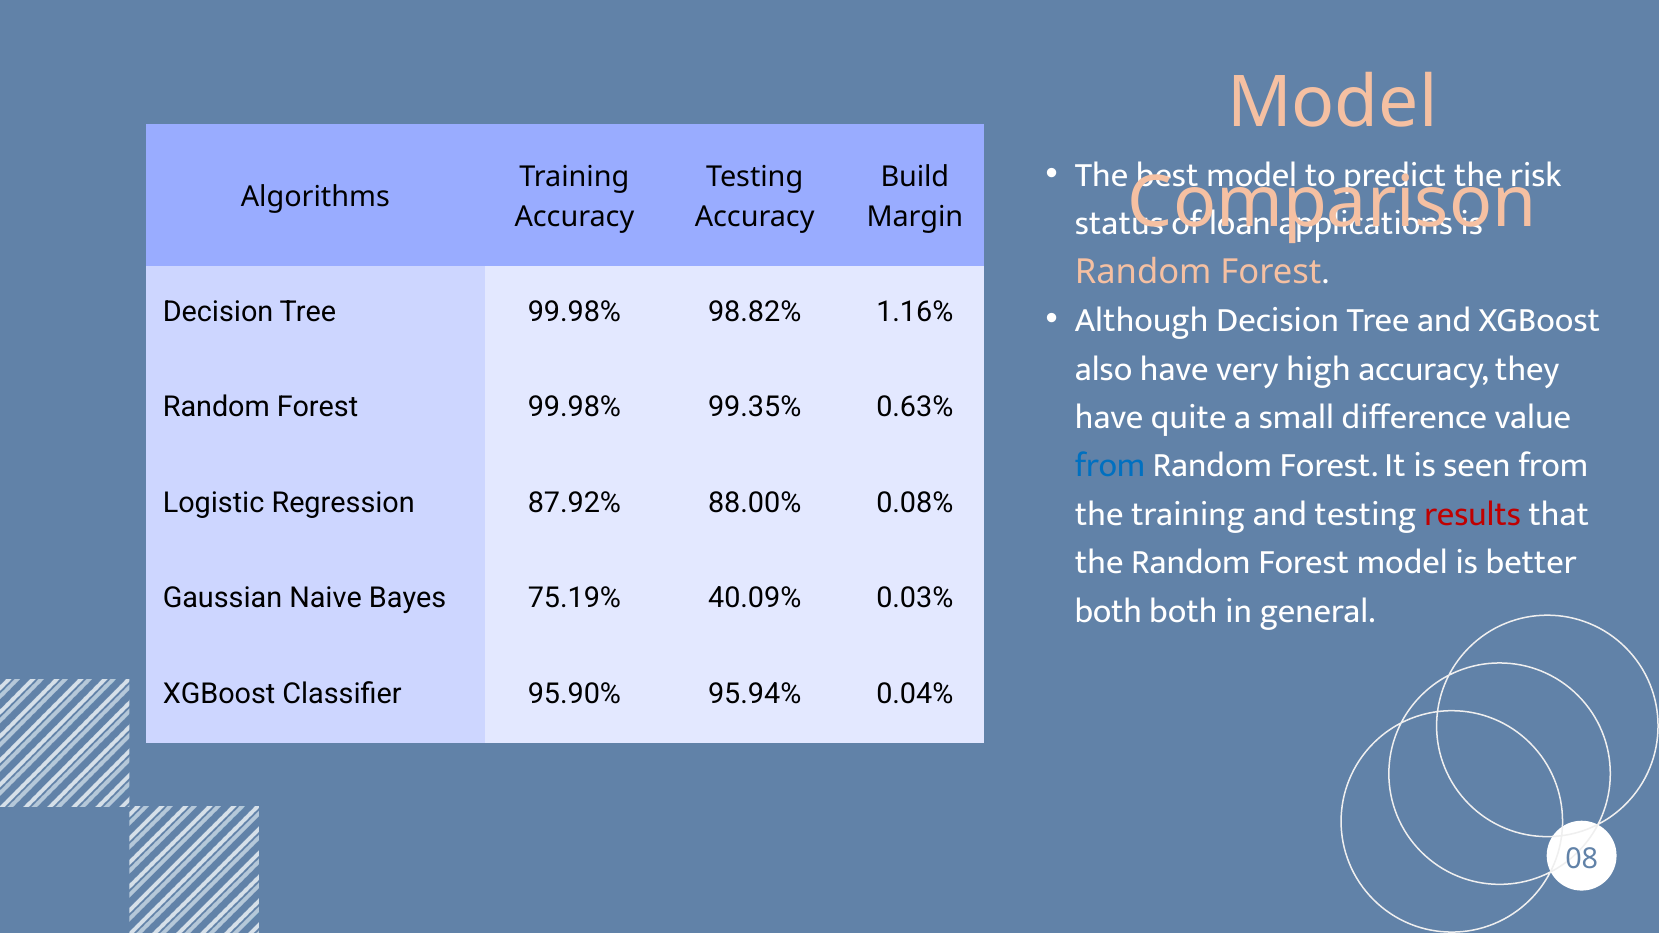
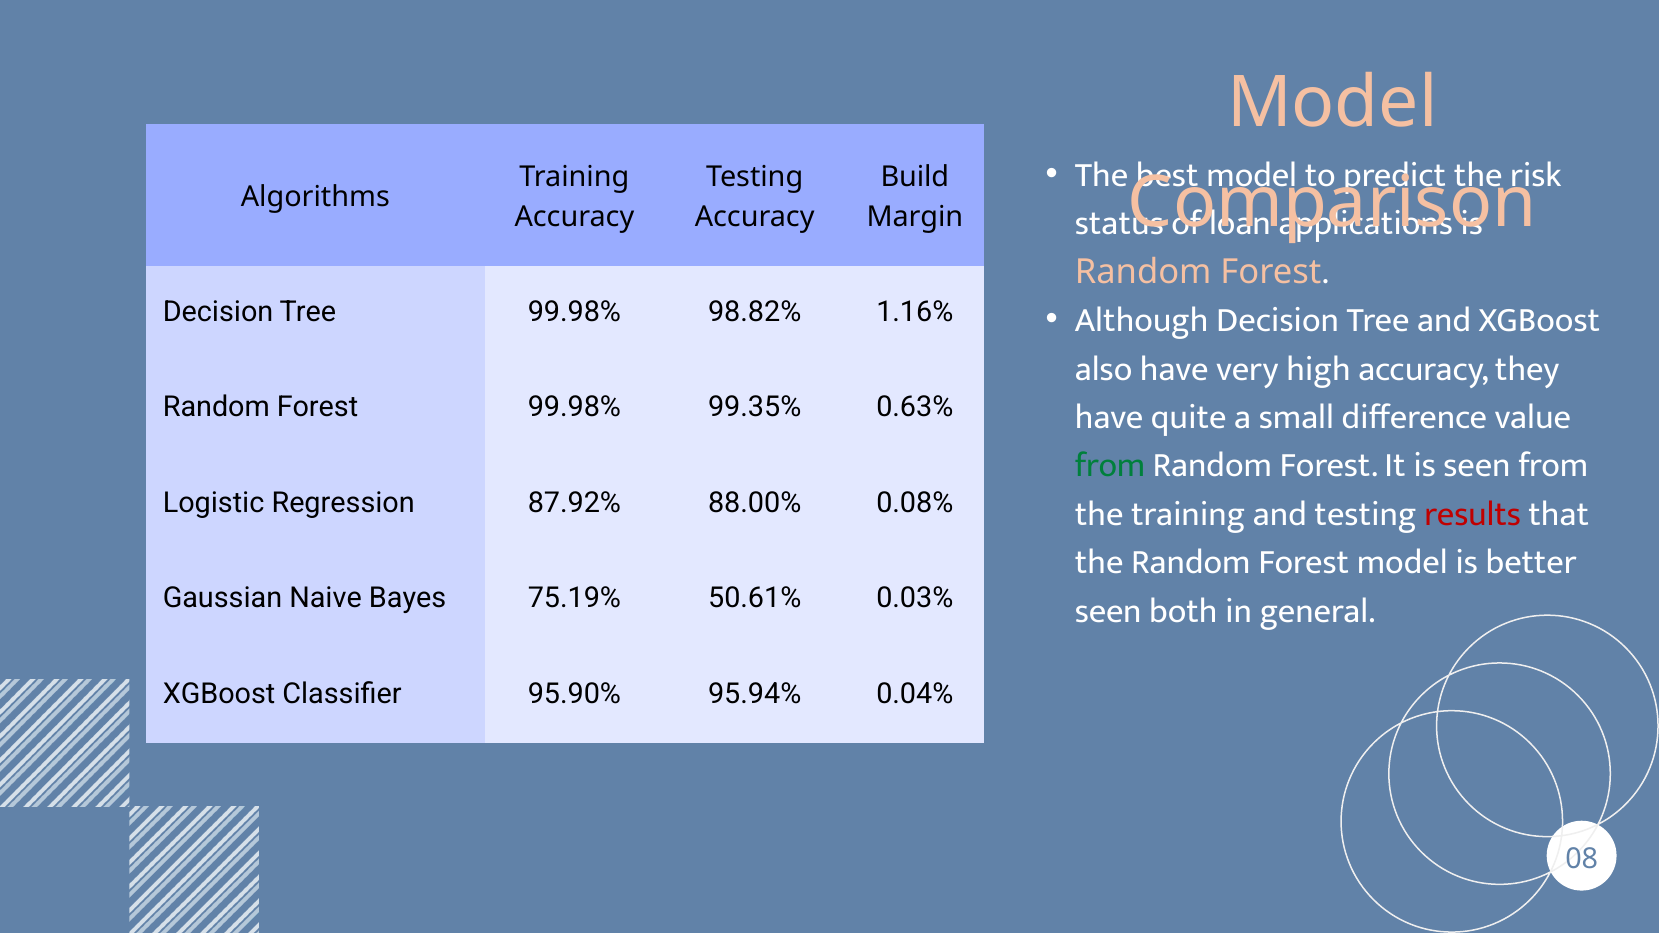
from at (1110, 466) colour: blue -> green
40.09%: 40.09% -> 50.61%
both at (1108, 611): both -> seen
